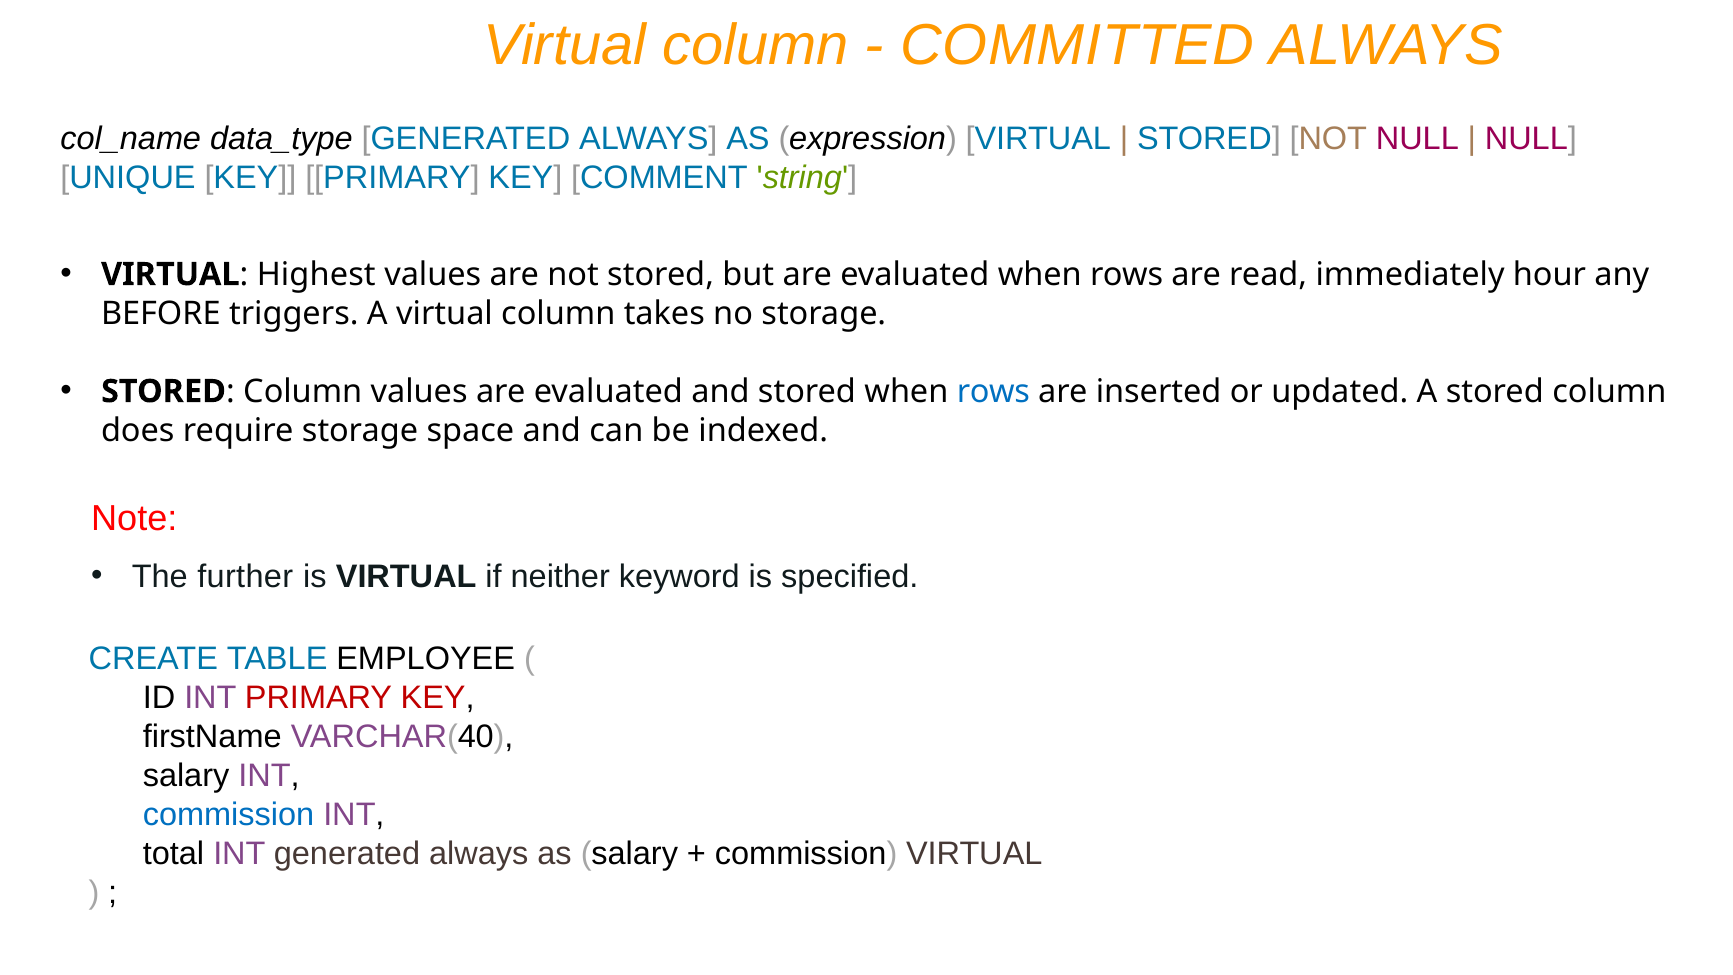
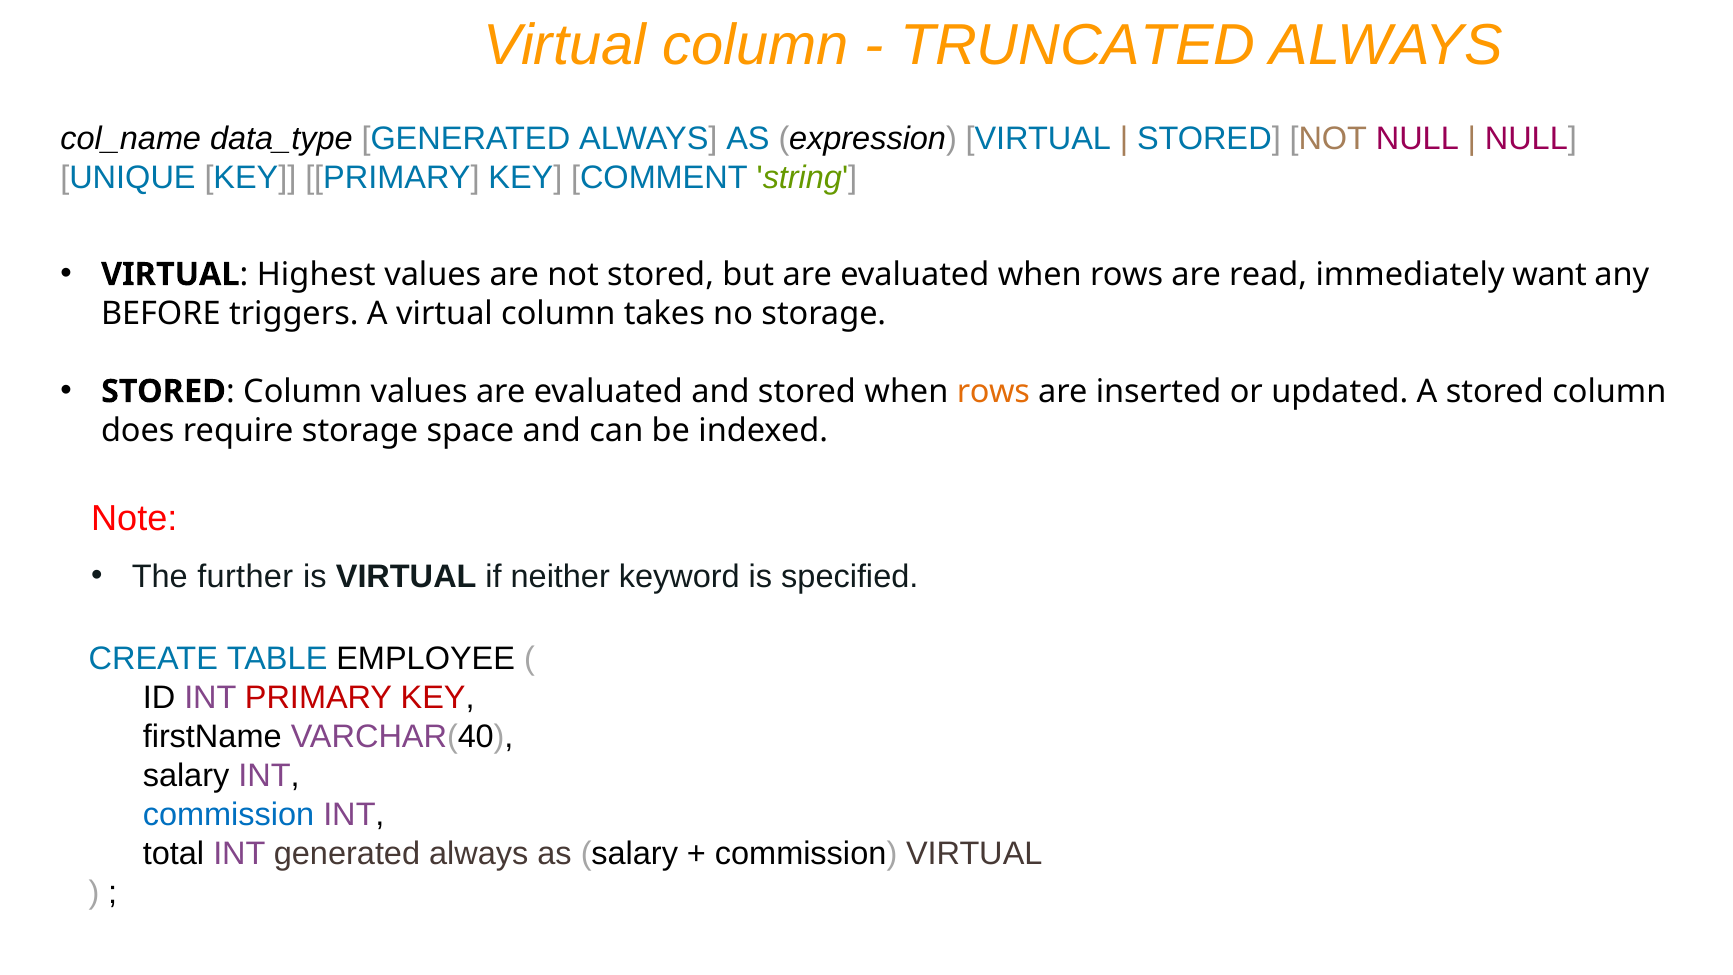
COMMITTED: COMMITTED -> TRUNCATED
hour: hour -> want
rows at (993, 391) colour: blue -> orange
